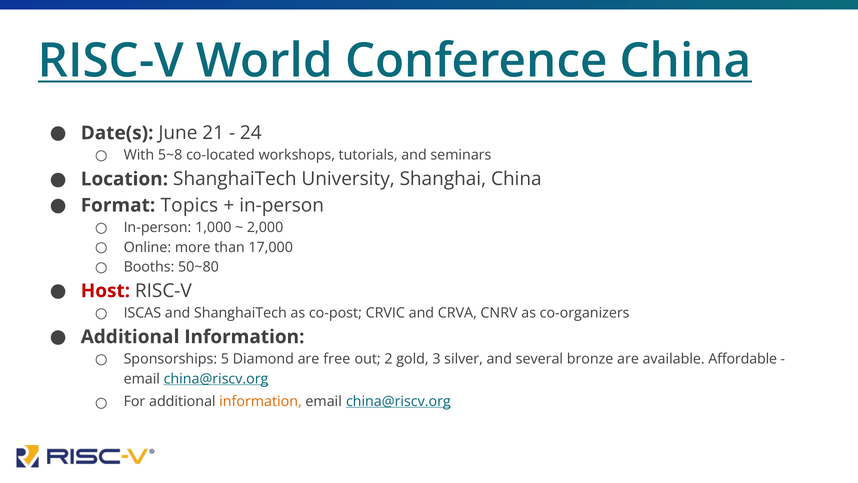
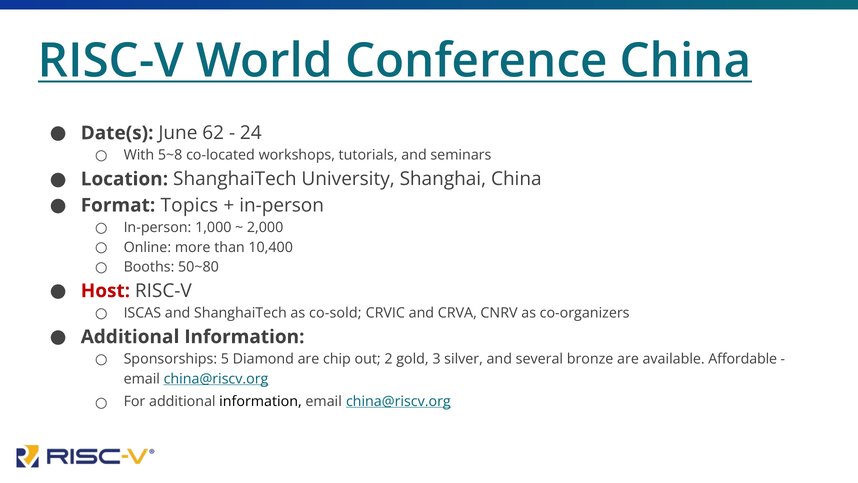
21: 21 -> 62
17,000: 17,000 -> 10,400
co-post: co-post -> co-sold
free: free -> chip
information at (260, 401) colour: orange -> black
